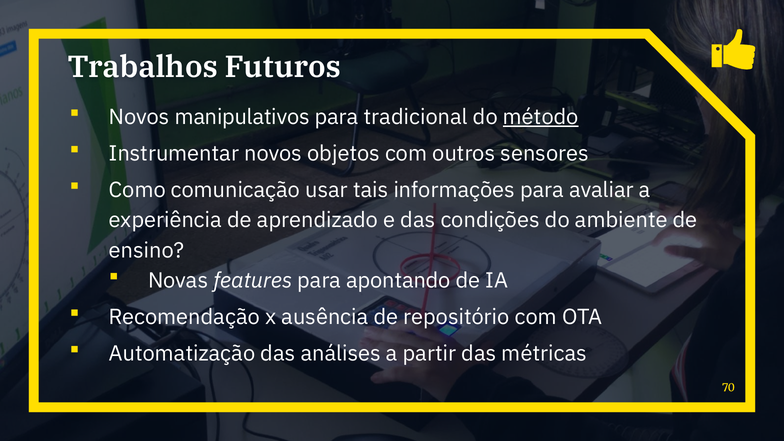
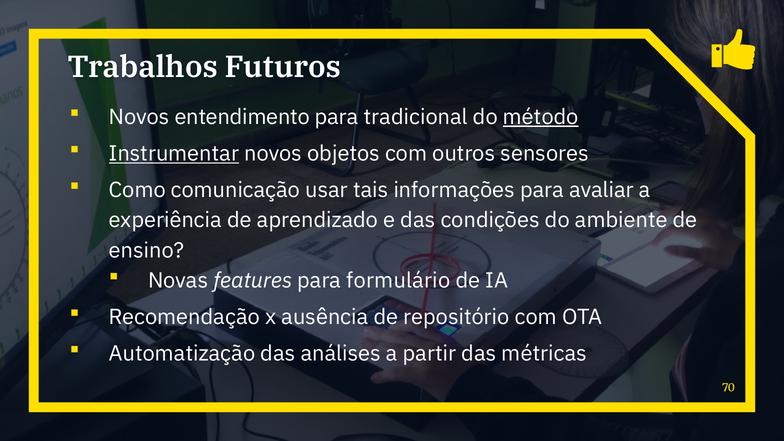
manipulativos: manipulativos -> entendimento
Instrumentar underline: none -> present
apontando: apontando -> formulário
